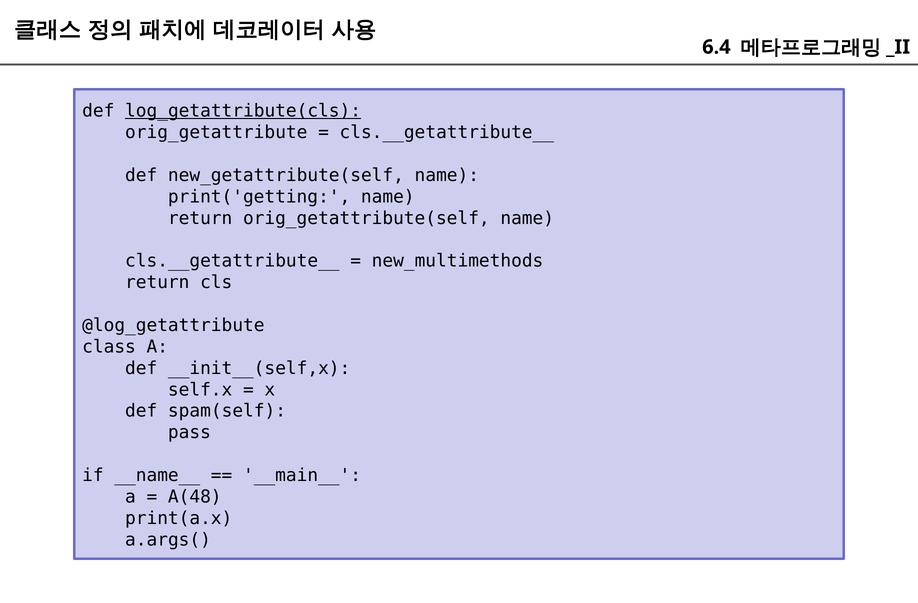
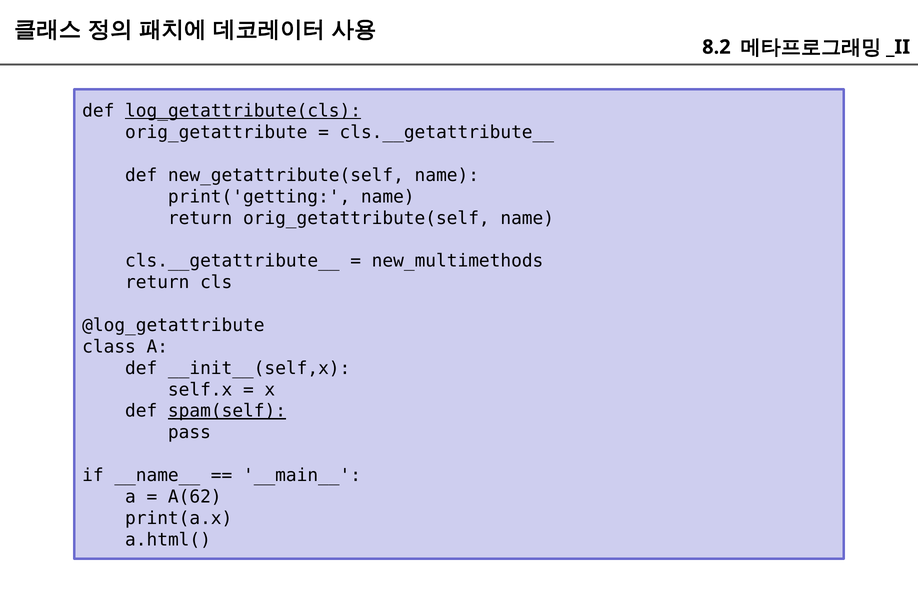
6.4: 6.4 -> 8.2
spam(self underline: none -> present
A(48: A(48 -> A(62
a.args(: a.args( -> a.html(
